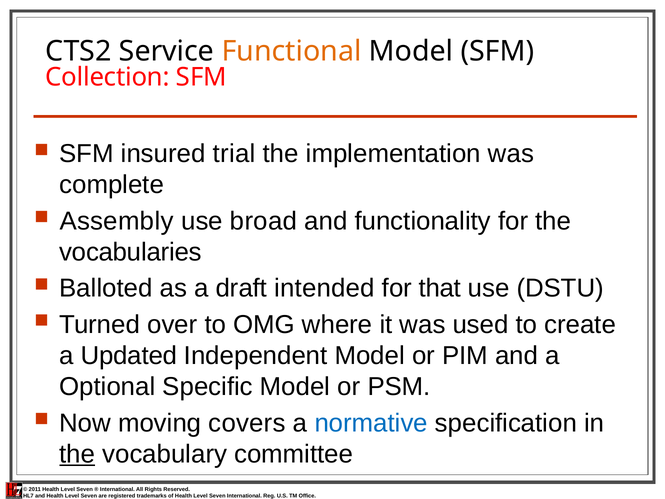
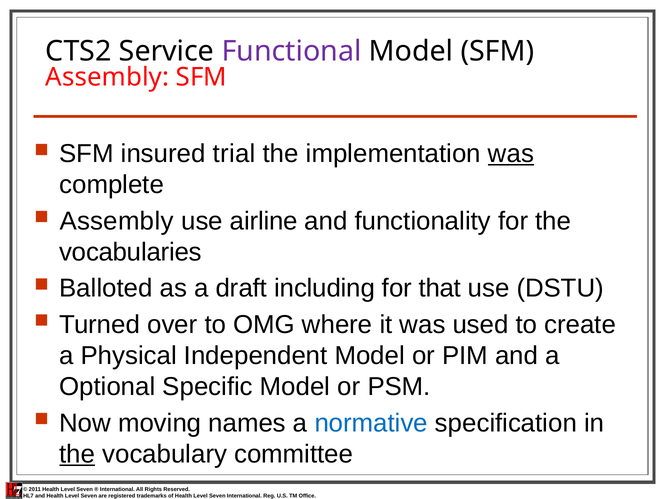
Functional colour: orange -> purple
Collection at (107, 77): Collection -> Assembly
was at (511, 154) underline: none -> present
broad: broad -> airline
intended: intended -> including
Updated: Updated -> Physical
covers: covers -> names
